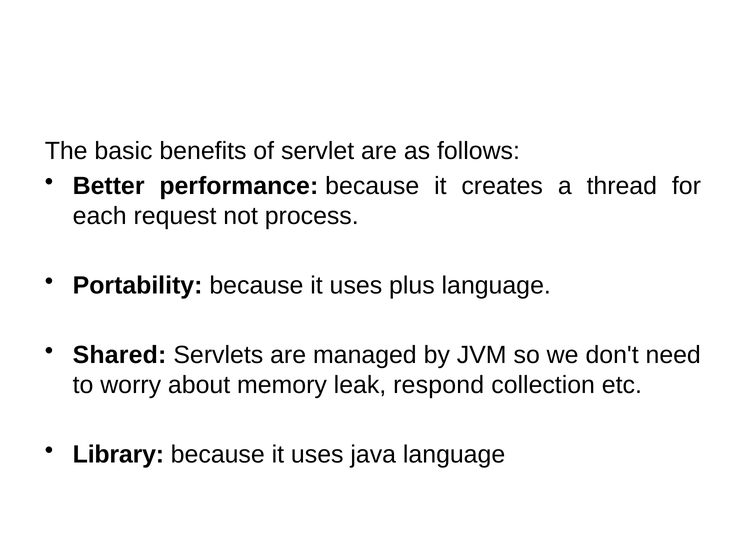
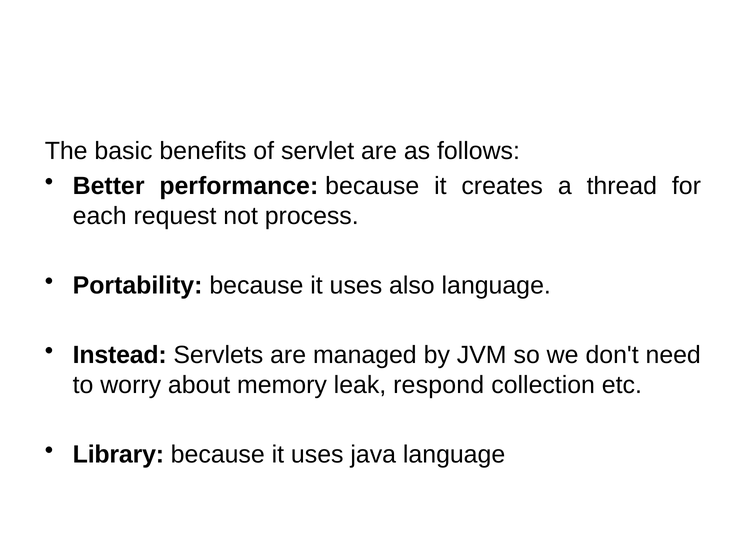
plus: plus -> also
Shared: Shared -> Instead
